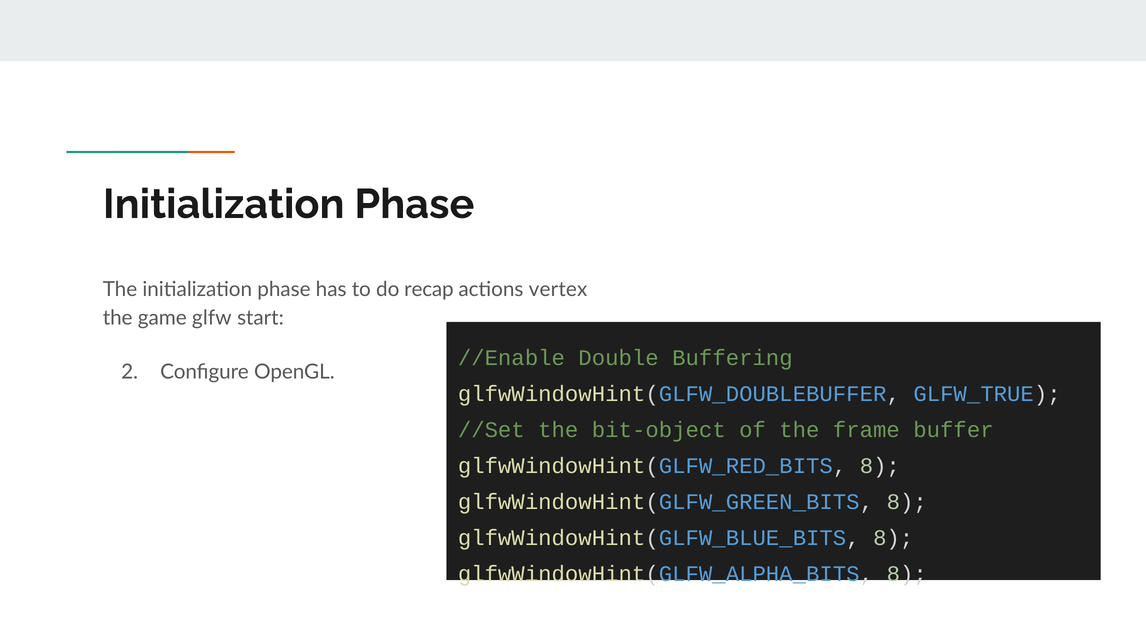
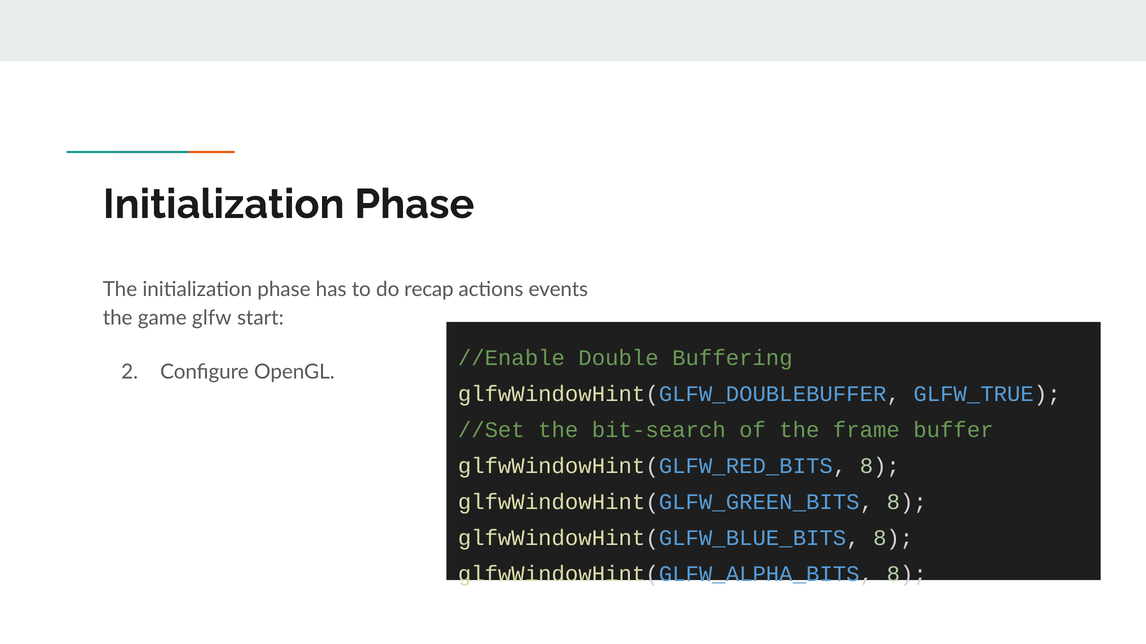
vertex: vertex -> events
bit-object: bit-object -> bit-search
